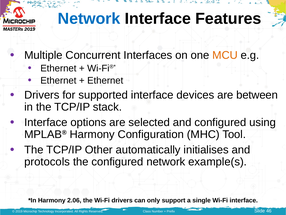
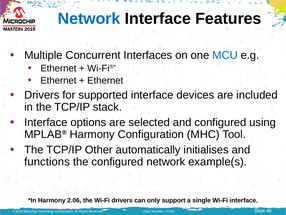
MCU colour: orange -> blue
between: between -> included
protocols: protocols -> functions
